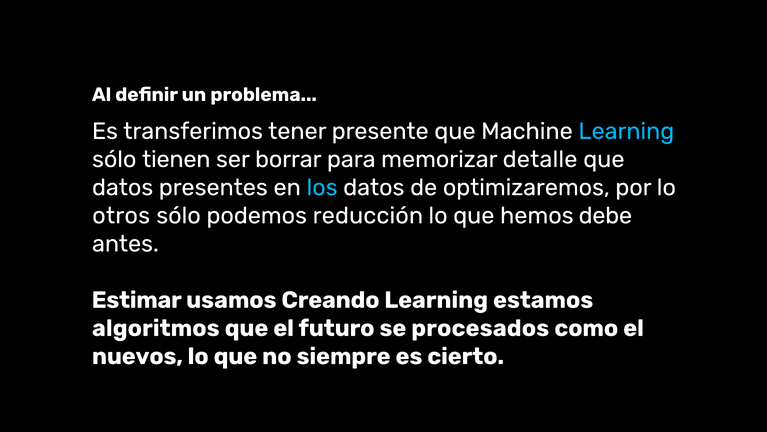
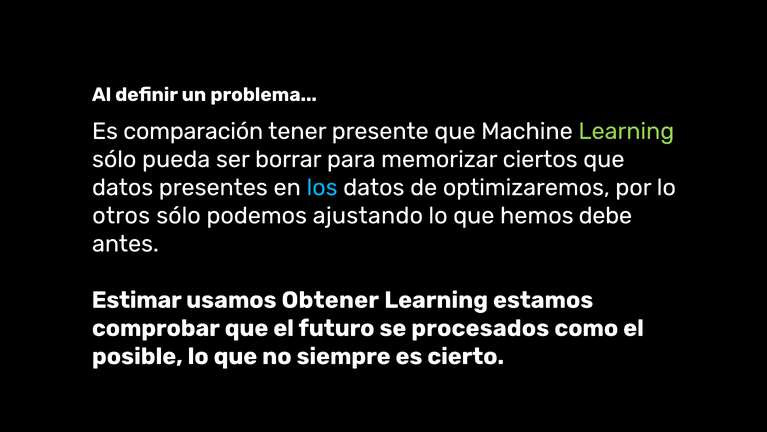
transferimos: transferimos -> comparación
Learning at (626, 131) colour: light blue -> light green
tienen: tienen -> pueda
detalle: detalle -> ciertos
reducción: reducción -> ajustando
Creando: Creando -> Obtener
algoritmos: algoritmos -> comprobar
nuevos: nuevos -> posible
